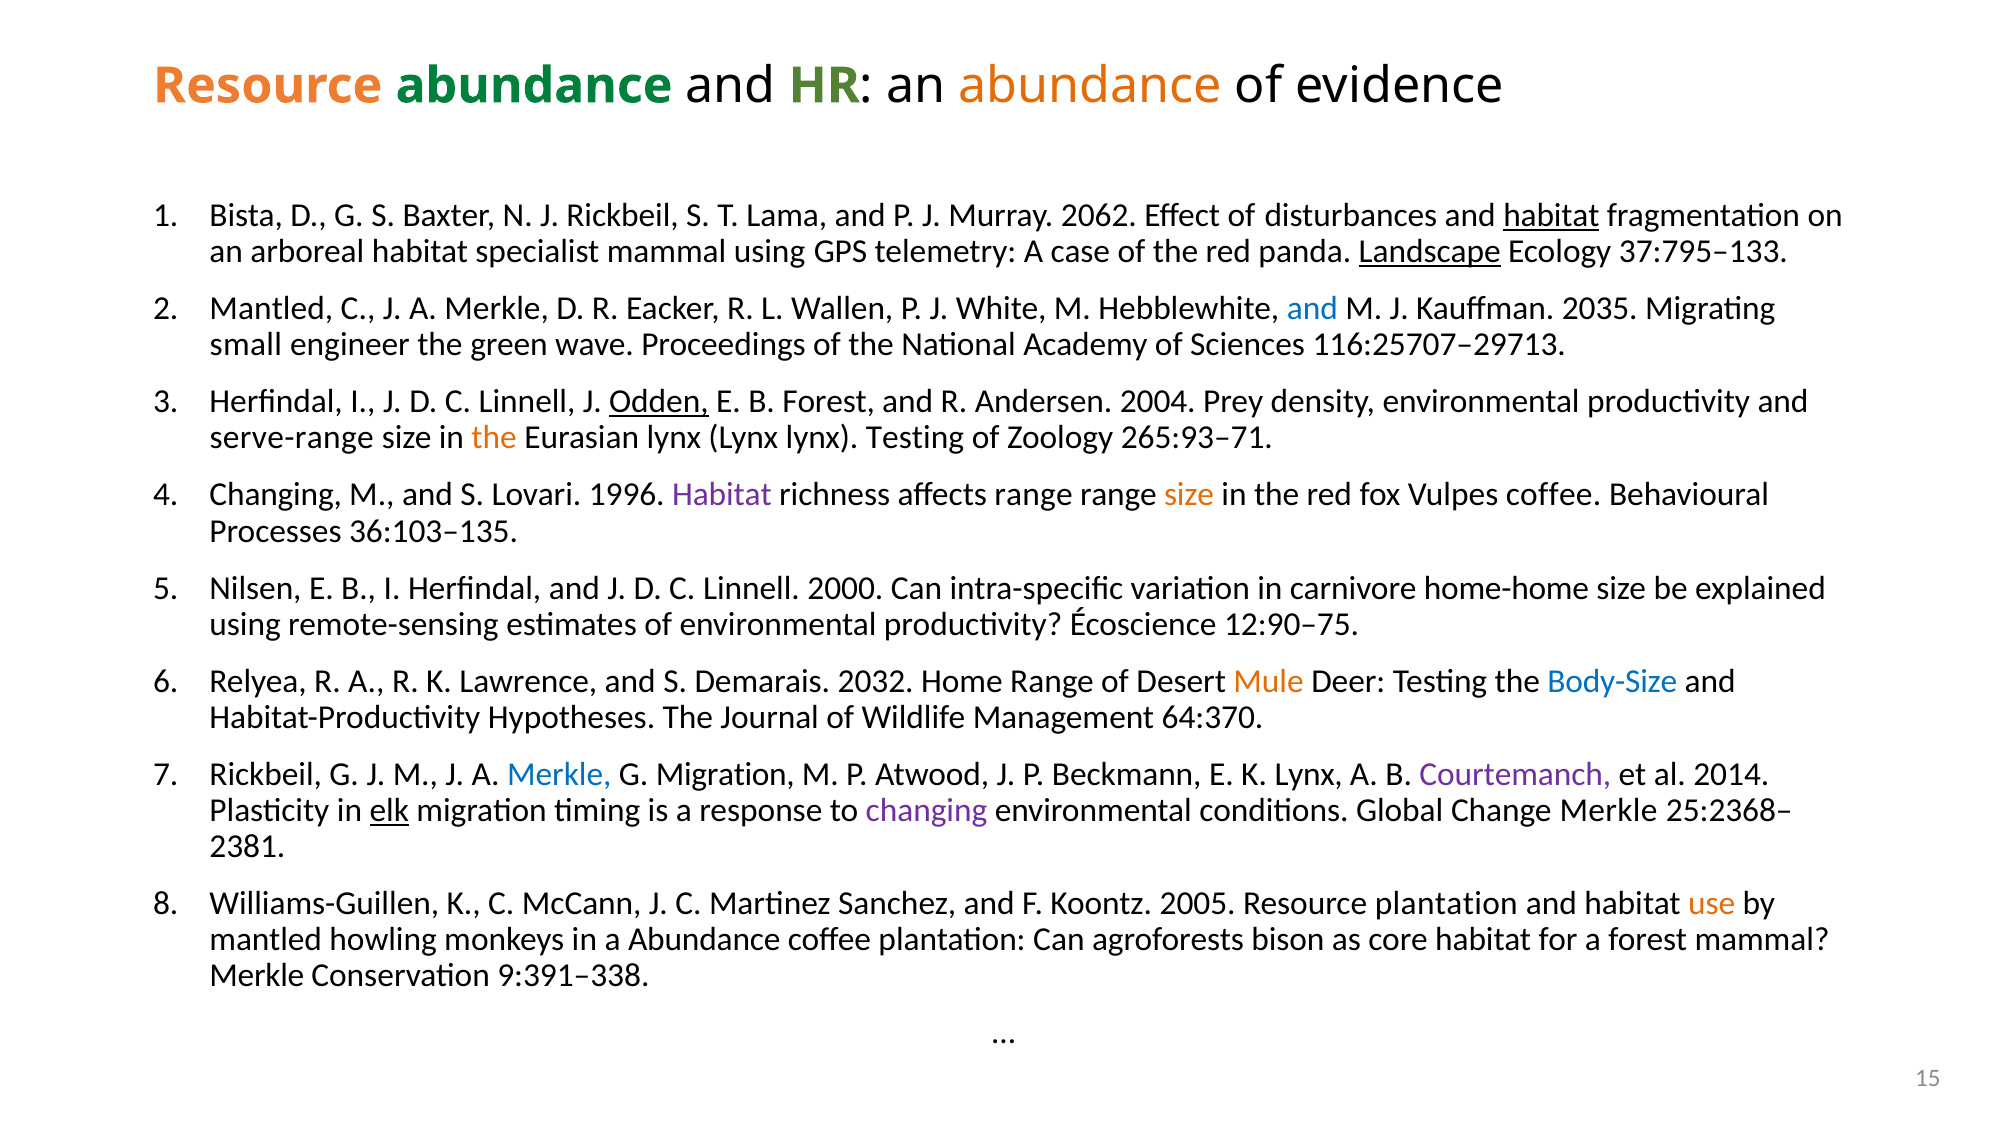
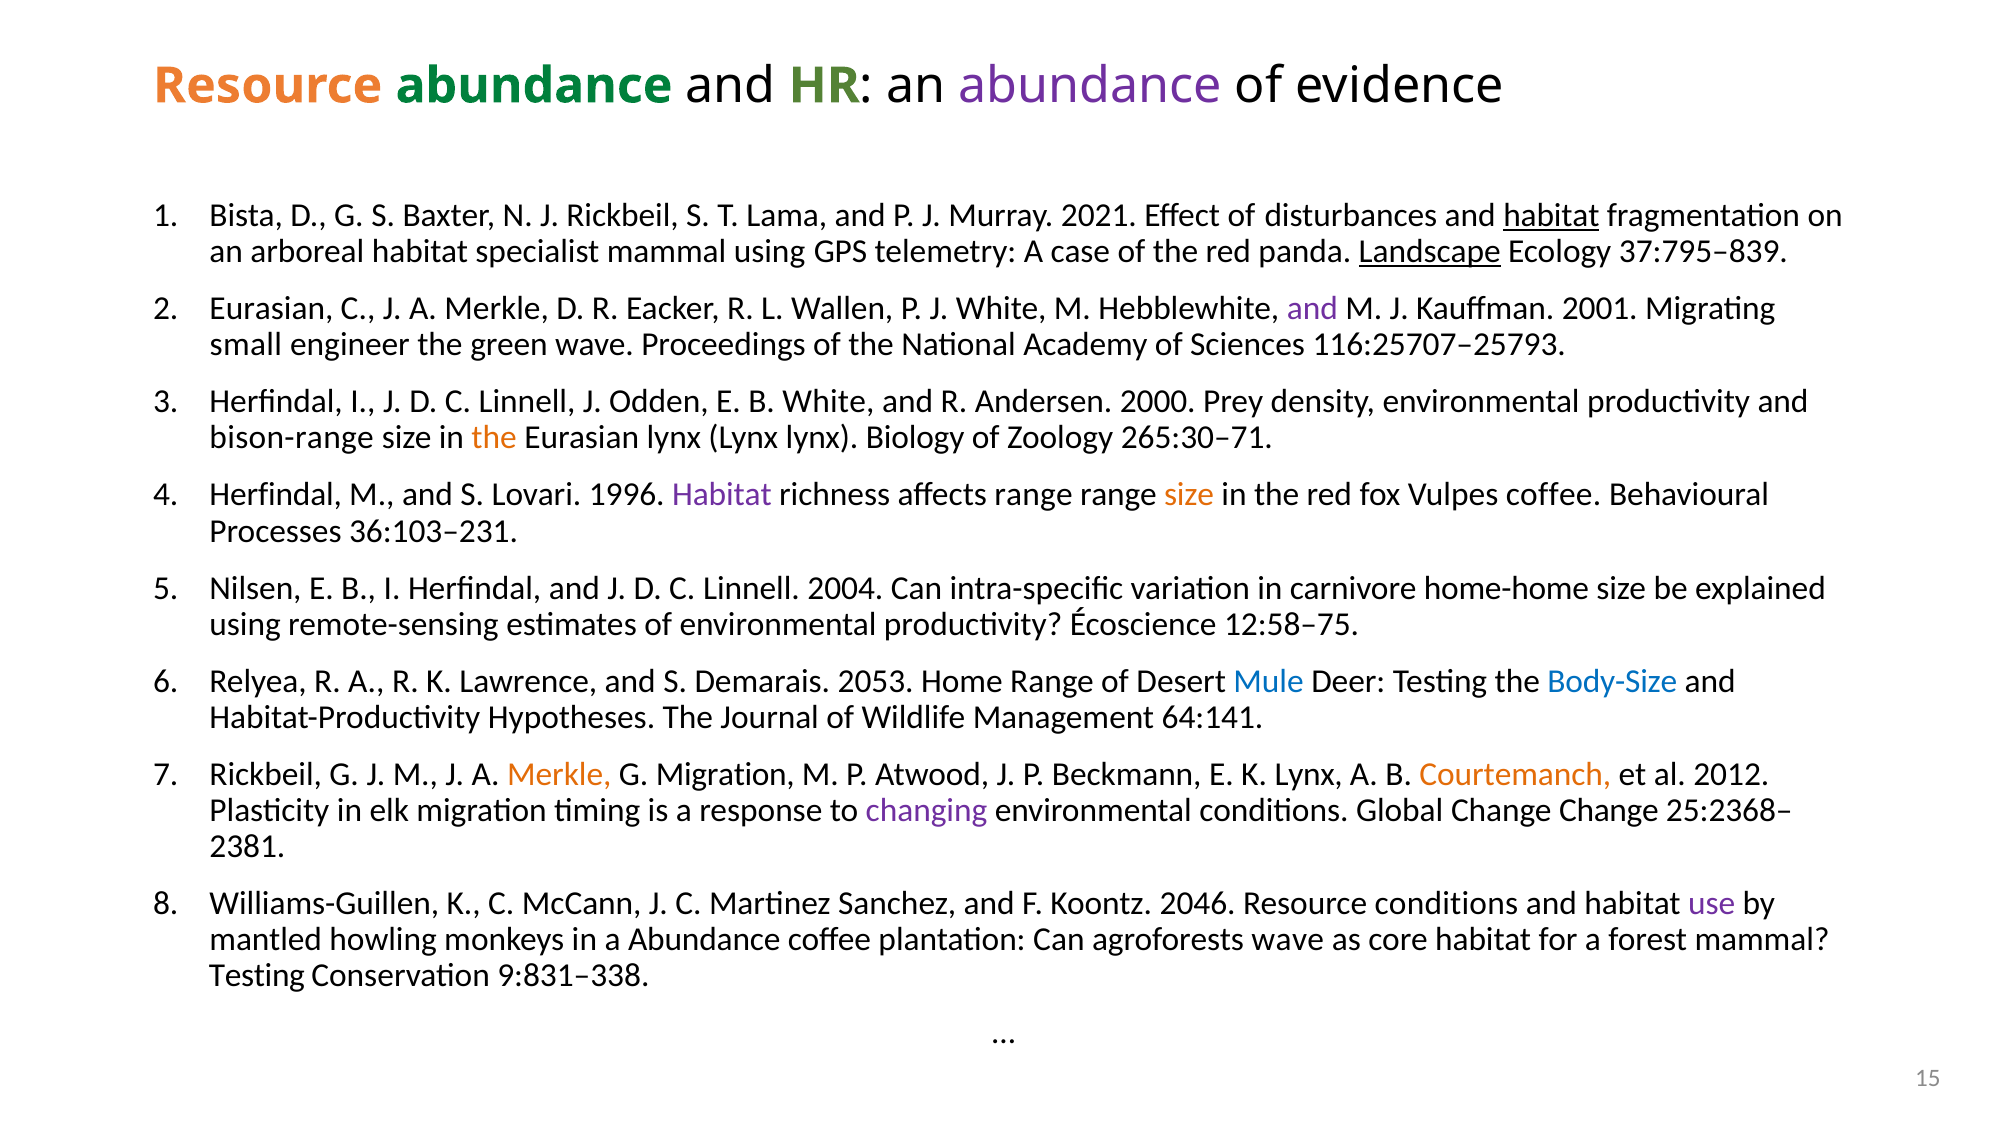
abundance at (1090, 86) colour: orange -> purple
2062: 2062 -> 2021
37:795–133: 37:795–133 -> 37:795–839
Mantled at (271, 309): Mantled -> Eurasian
and at (1312, 309) colour: blue -> purple
2035: 2035 -> 2001
116:25707–29713: 116:25707–29713 -> 116:25707–25793
Odden underline: present -> none
B Forest: Forest -> White
2004: 2004 -> 2000
serve-range: serve-range -> bison-range
lynx Testing: Testing -> Biology
265:93–71: 265:93–71 -> 265:30–71
Changing at (276, 495): Changing -> Herfindal
36:103–135: 36:103–135 -> 36:103–231
2000: 2000 -> 2004
12:90–75: 12:90–75 -> 12:58–75
2032: 2032 -> 2053
Mule colour: orange -> blue
64:370: 64:370 -> 64:141
Merkle at (559, 774) colour: blue -> orange
Courtemanch colour: purple -> orange
2014: 2014 -> 2012
elk underline: present -> none
Change Merkle: Merkle -> Change
2005: 2005 -> 2046
Resource plantation: plantation -> conditions
use colour: orange -> purple
agroforests bison: bison -> wave
Merkle at (257, 976): Merkle -> Testing
9:391–338: 9:391–338 -> 9:831–338
